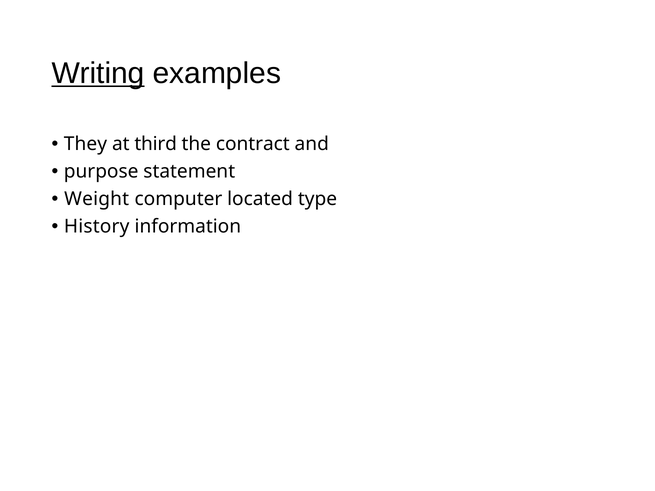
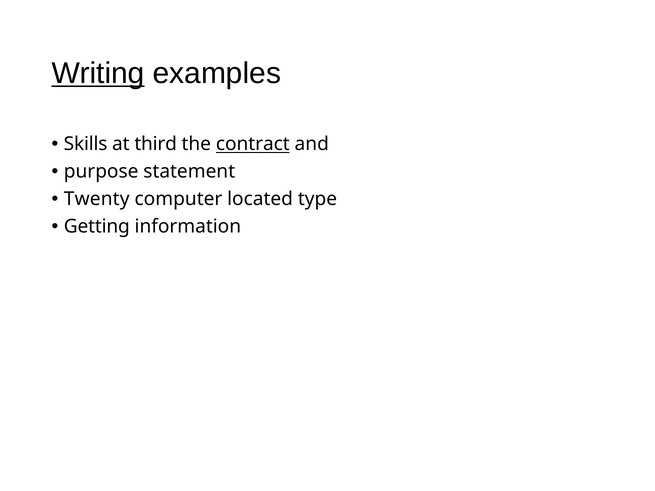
They: They -> Skills
contract underline: none -> present
Weight: Weight -> Twenty
History: History -> Getting
